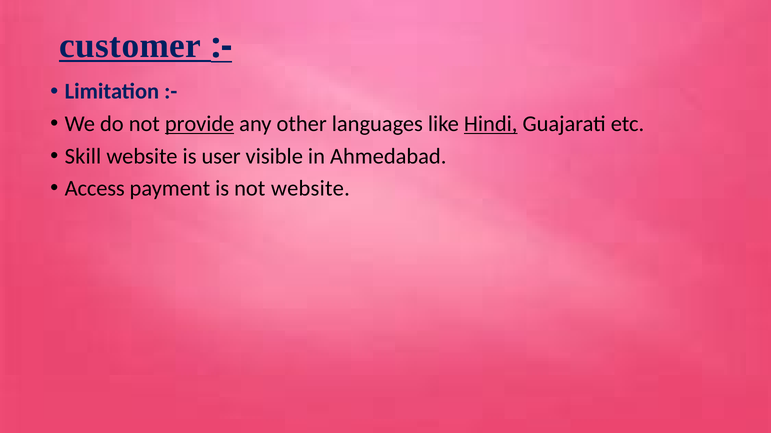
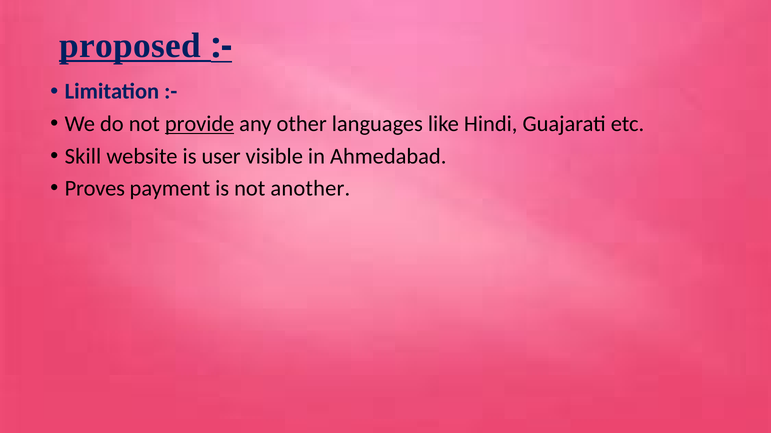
customer: customer -> proposed
Hindi underline: present -> none
Access: Access -> Proves
not website: website -> another
